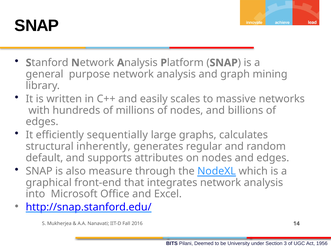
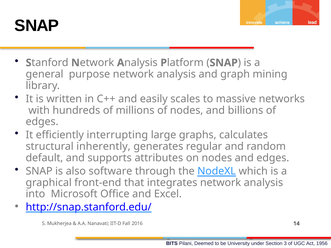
sequentially: sequentially -> interrupting
measure: measure -> software
